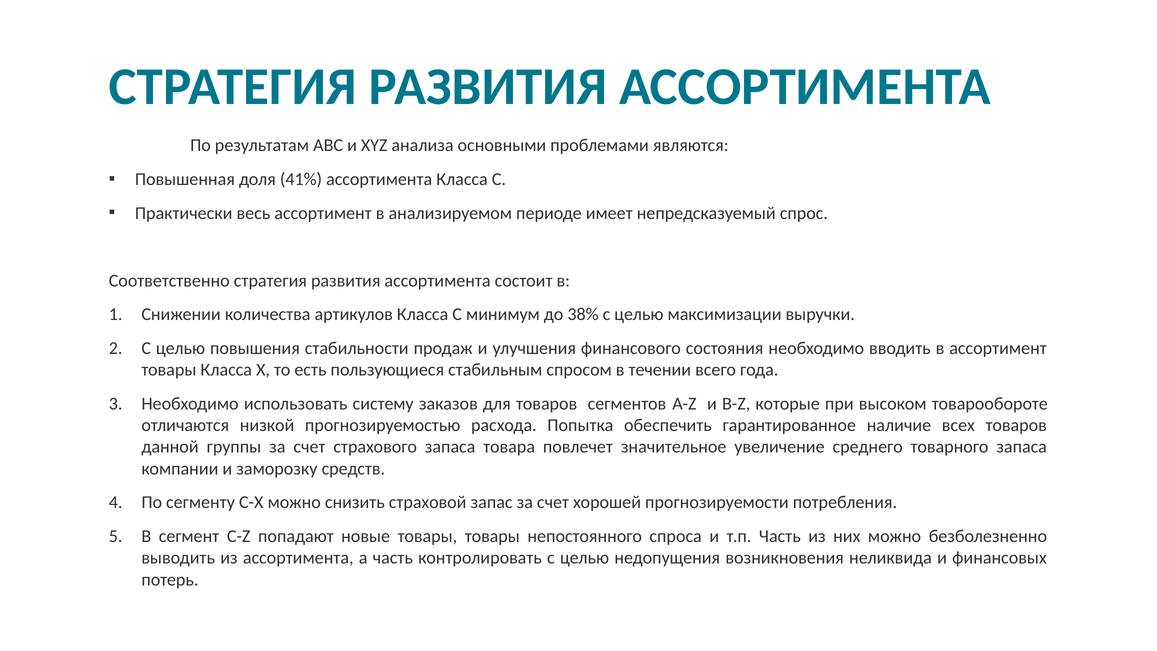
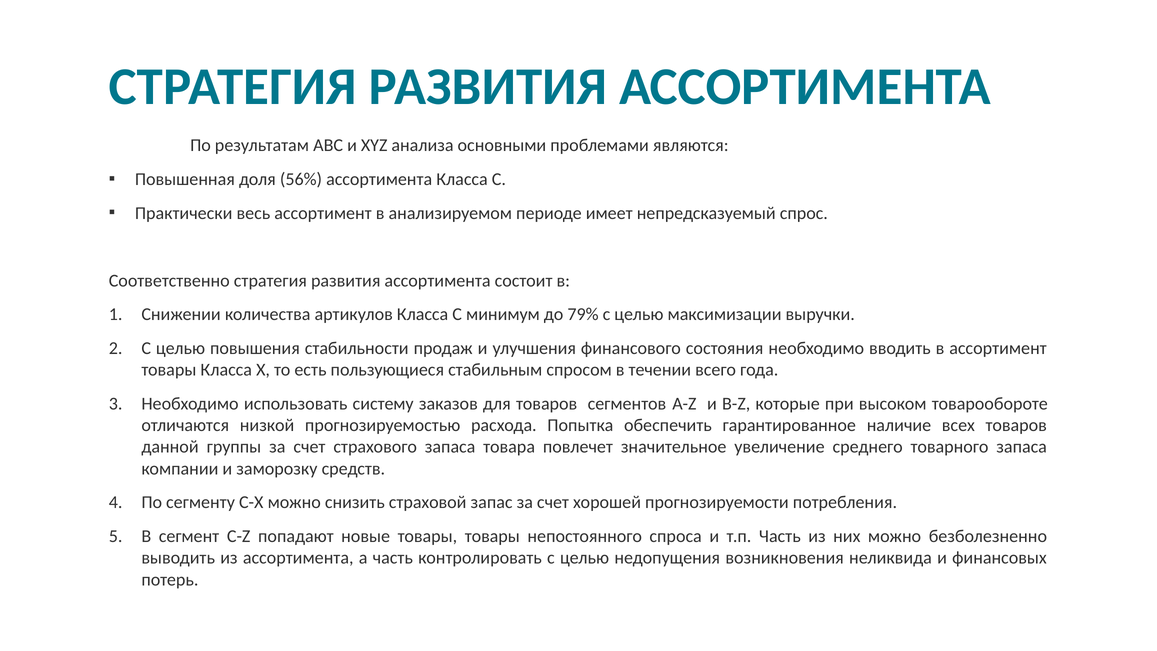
41%: 41% -> 56%
38%: 38% -> 79%
